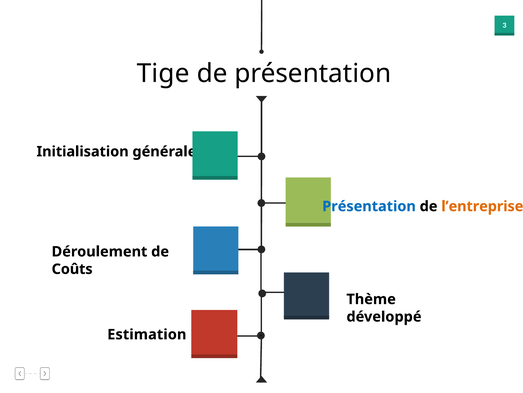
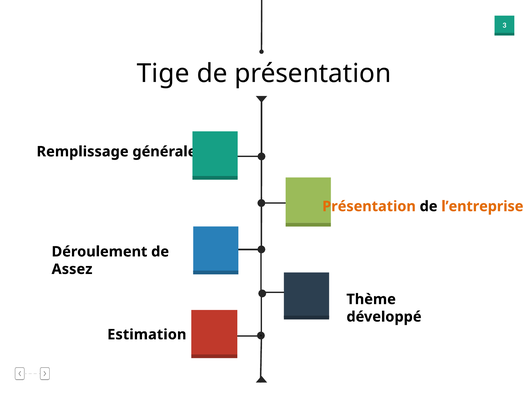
Initialisation: Initialisation -> Remplissage
Présentation at (369, 206) colour: blue -> orange
Coûts: Coûts -> Assez
